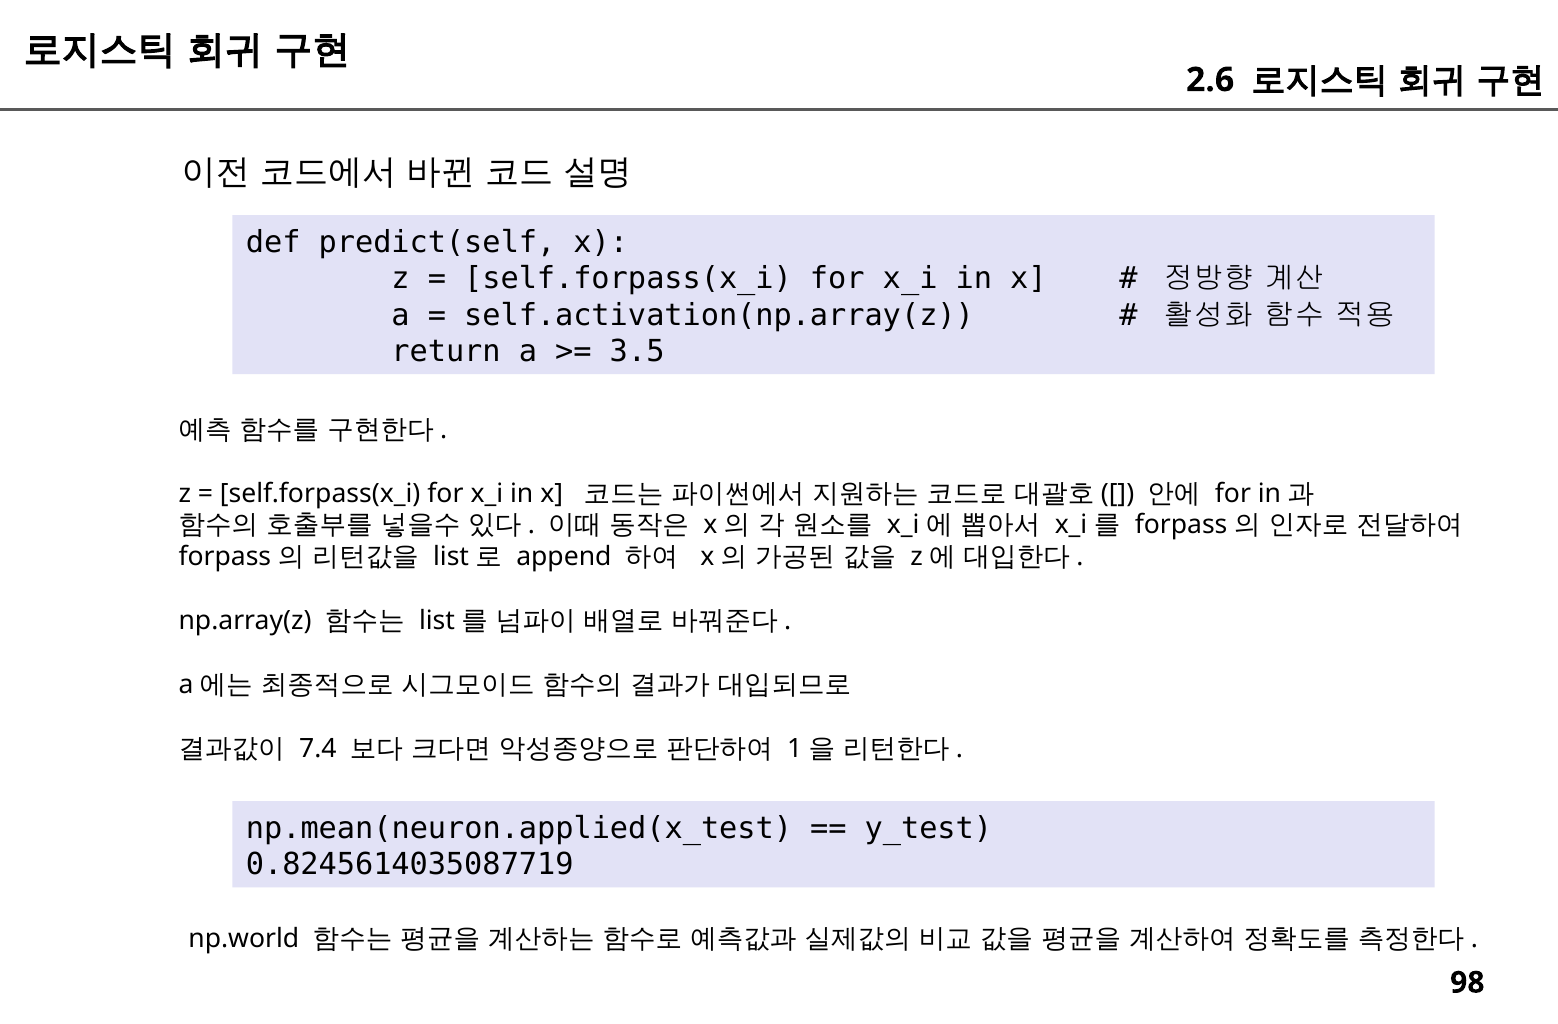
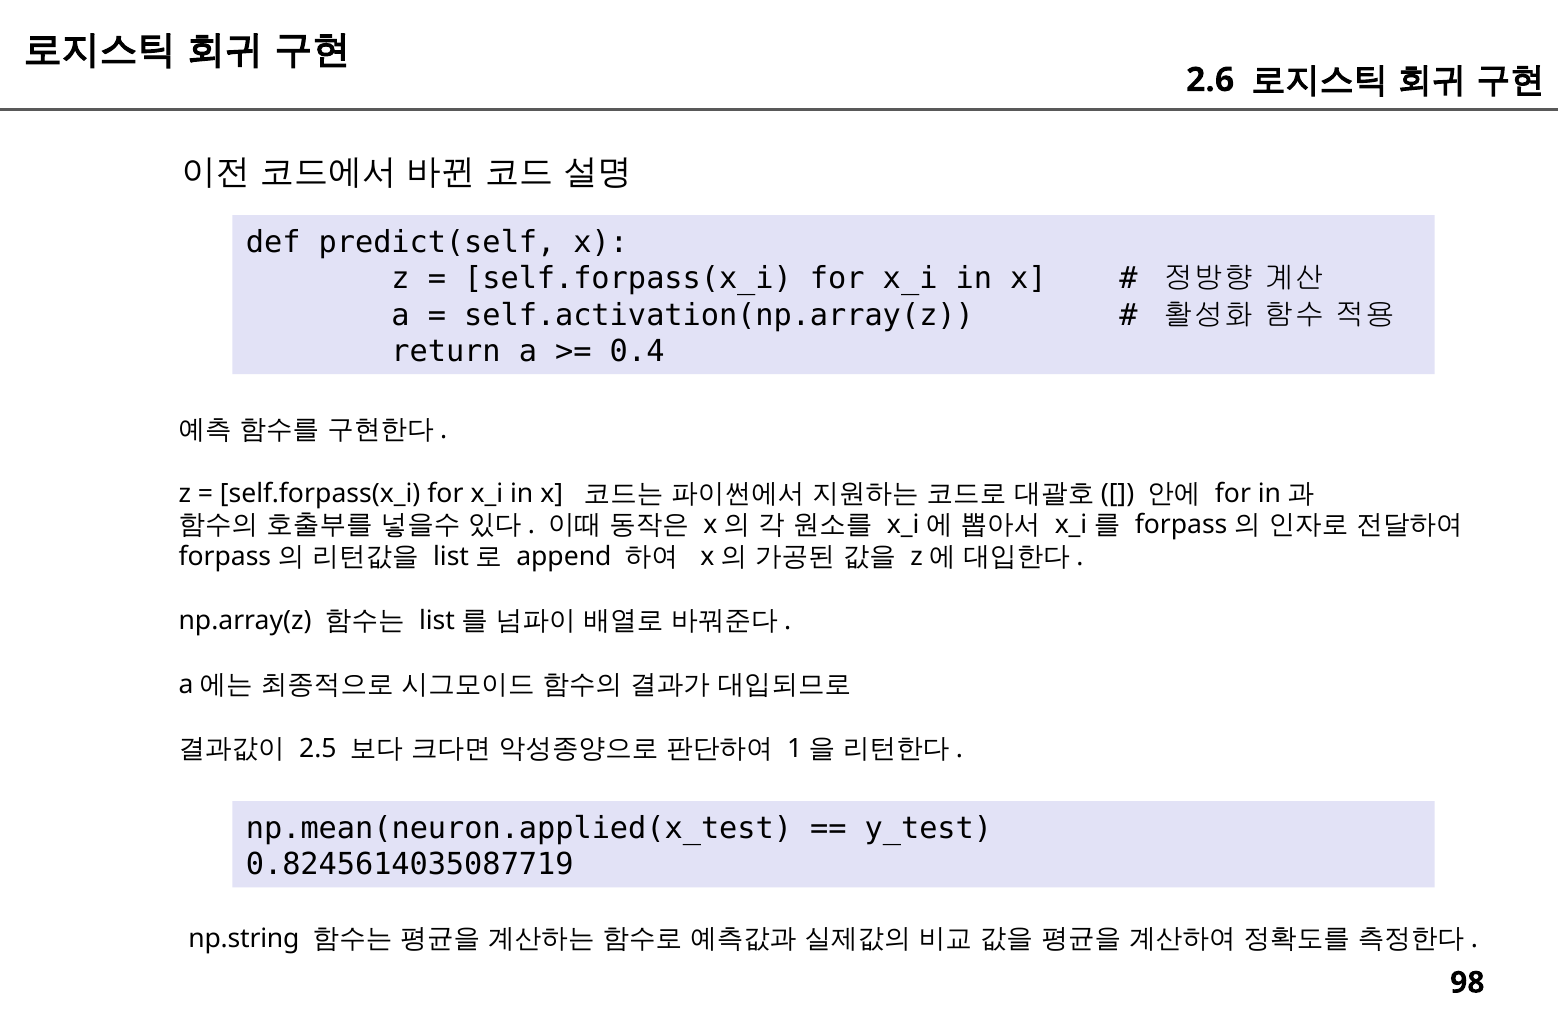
3.5: 3.5 -> 0.4
7.4: 7.4 -> 2.5
np.world: np.world -> np.string
